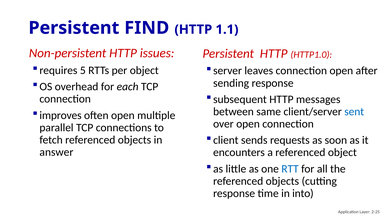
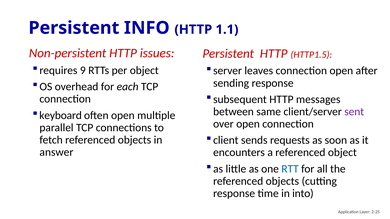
FIND: FIND -> INFO
HTTP1.0: HTTP1.0 -> HTTP1.5
5: 5 -> 9
sent colour: blue -> purple
improves: improves -> keyboard
